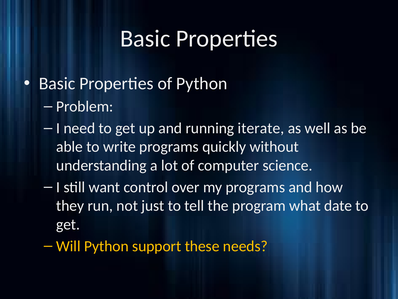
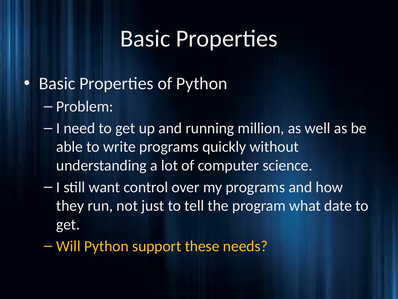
iterate: iterate -> million
